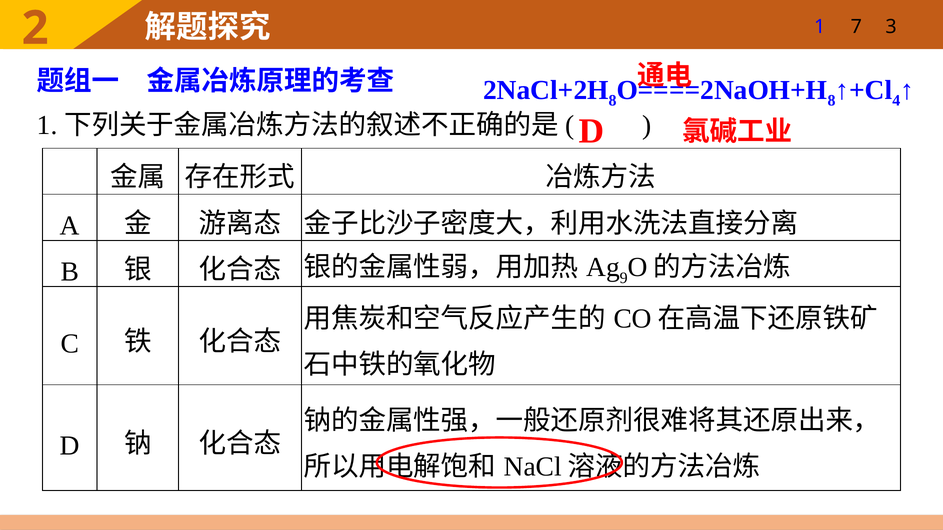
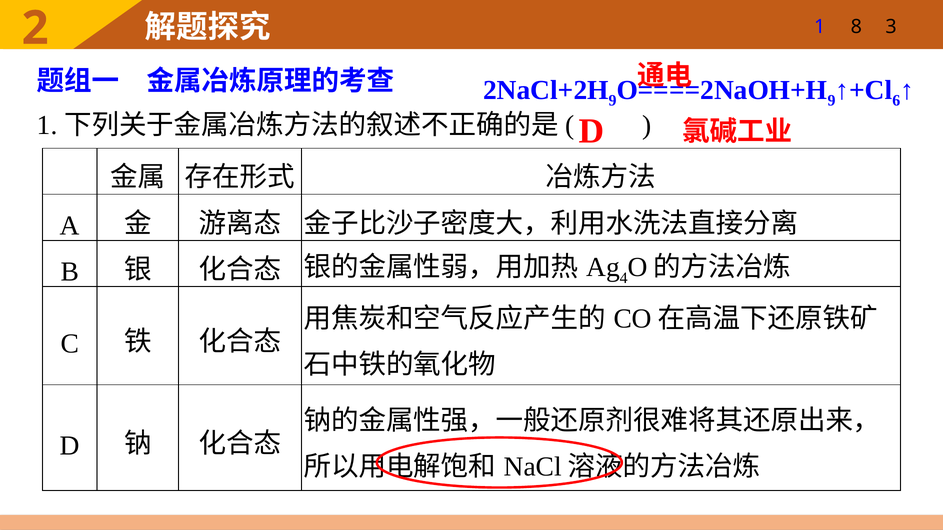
7: 7 -> 8
8 at (613, 101): 8 -> 9
8 at (832, 101): 8 -> 9
4: 4 -> 6
9: 9 -> 4
